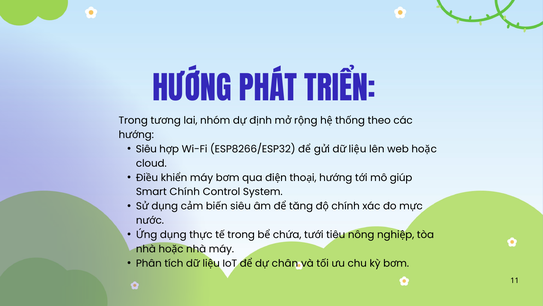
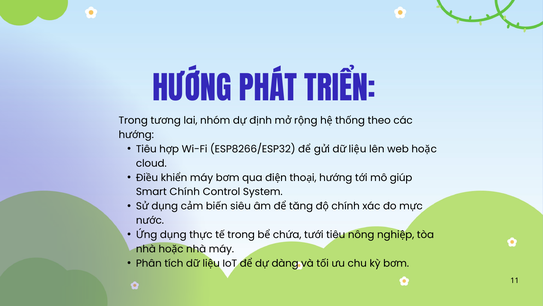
Siêu at (146, 149): Siêu -> Tiêu
chân: chân -> dàng
